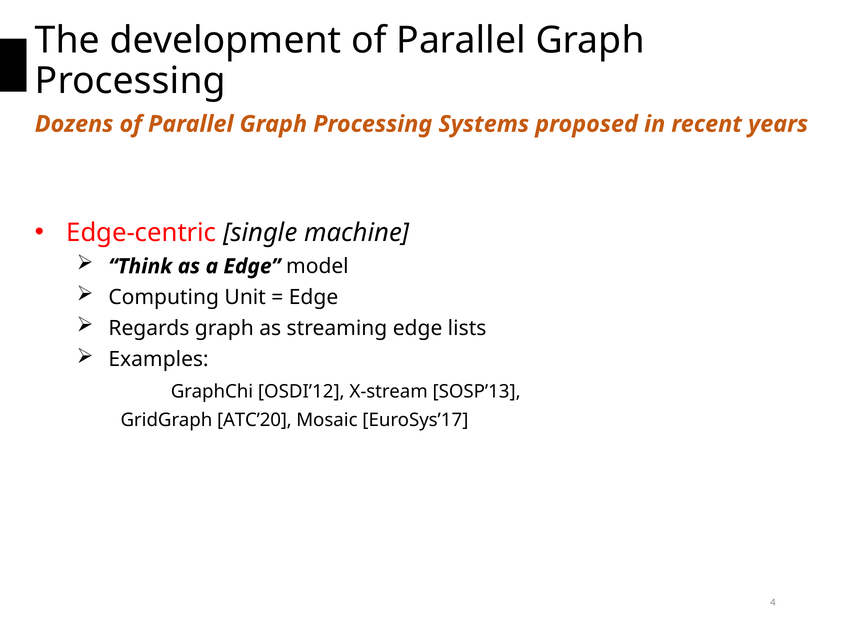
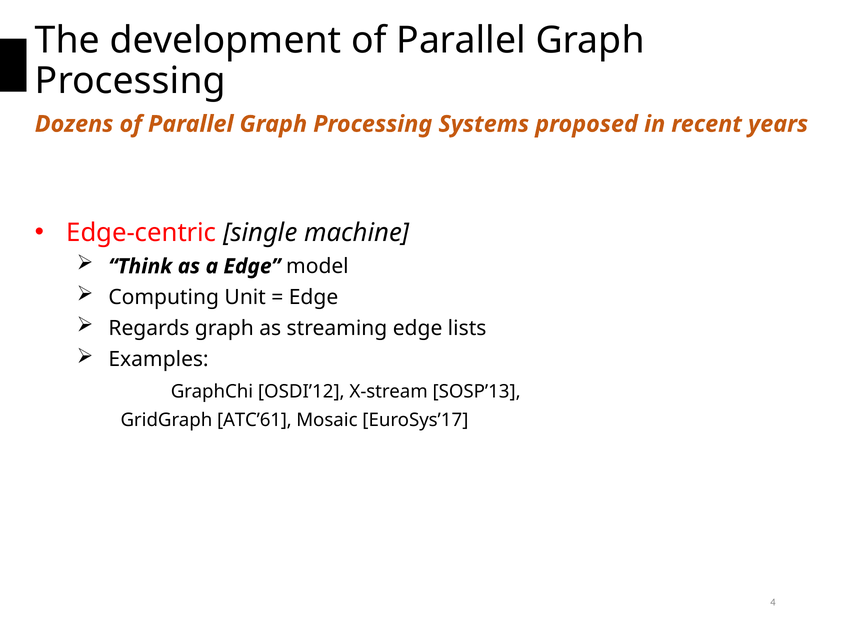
ATC’20: ATC’20 -> ATC’61
